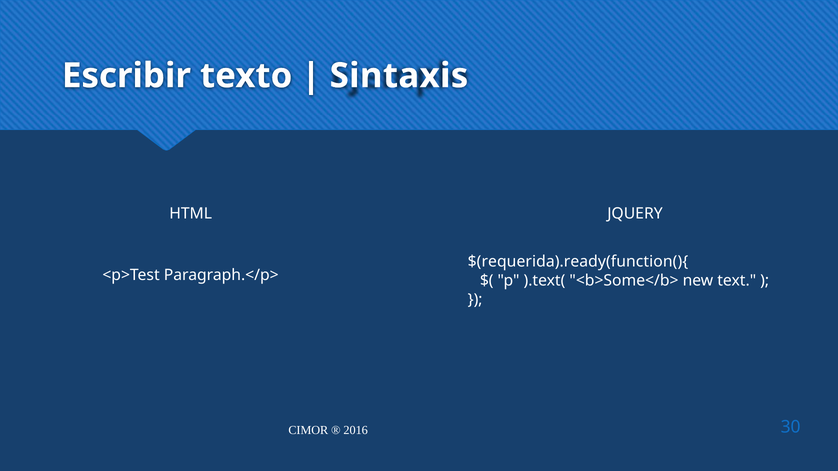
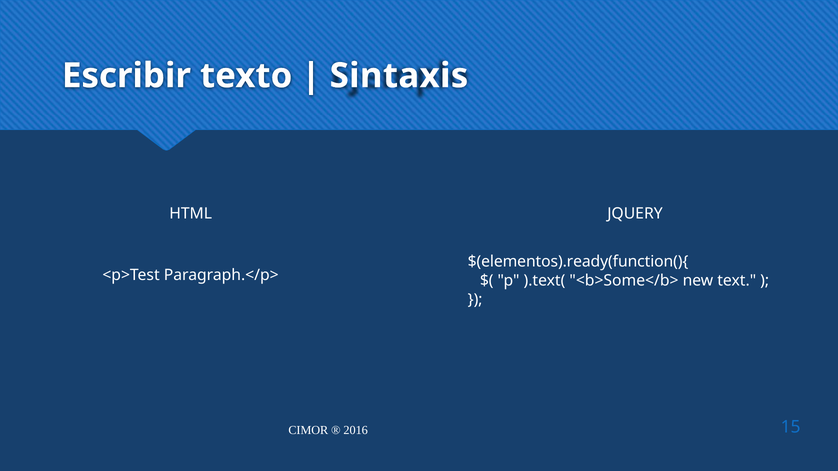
$(requerida).ready(function(){: $(requerida).ready(function(){ -> $(elementos).ready(function(){
30: 30 -> 15
